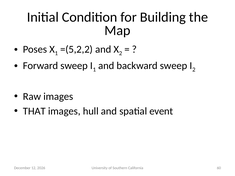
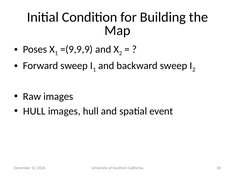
=(5,2,2: =(5,2,2 -> =(9,9,9
THAT at (34, 111): THAT -> HULL
